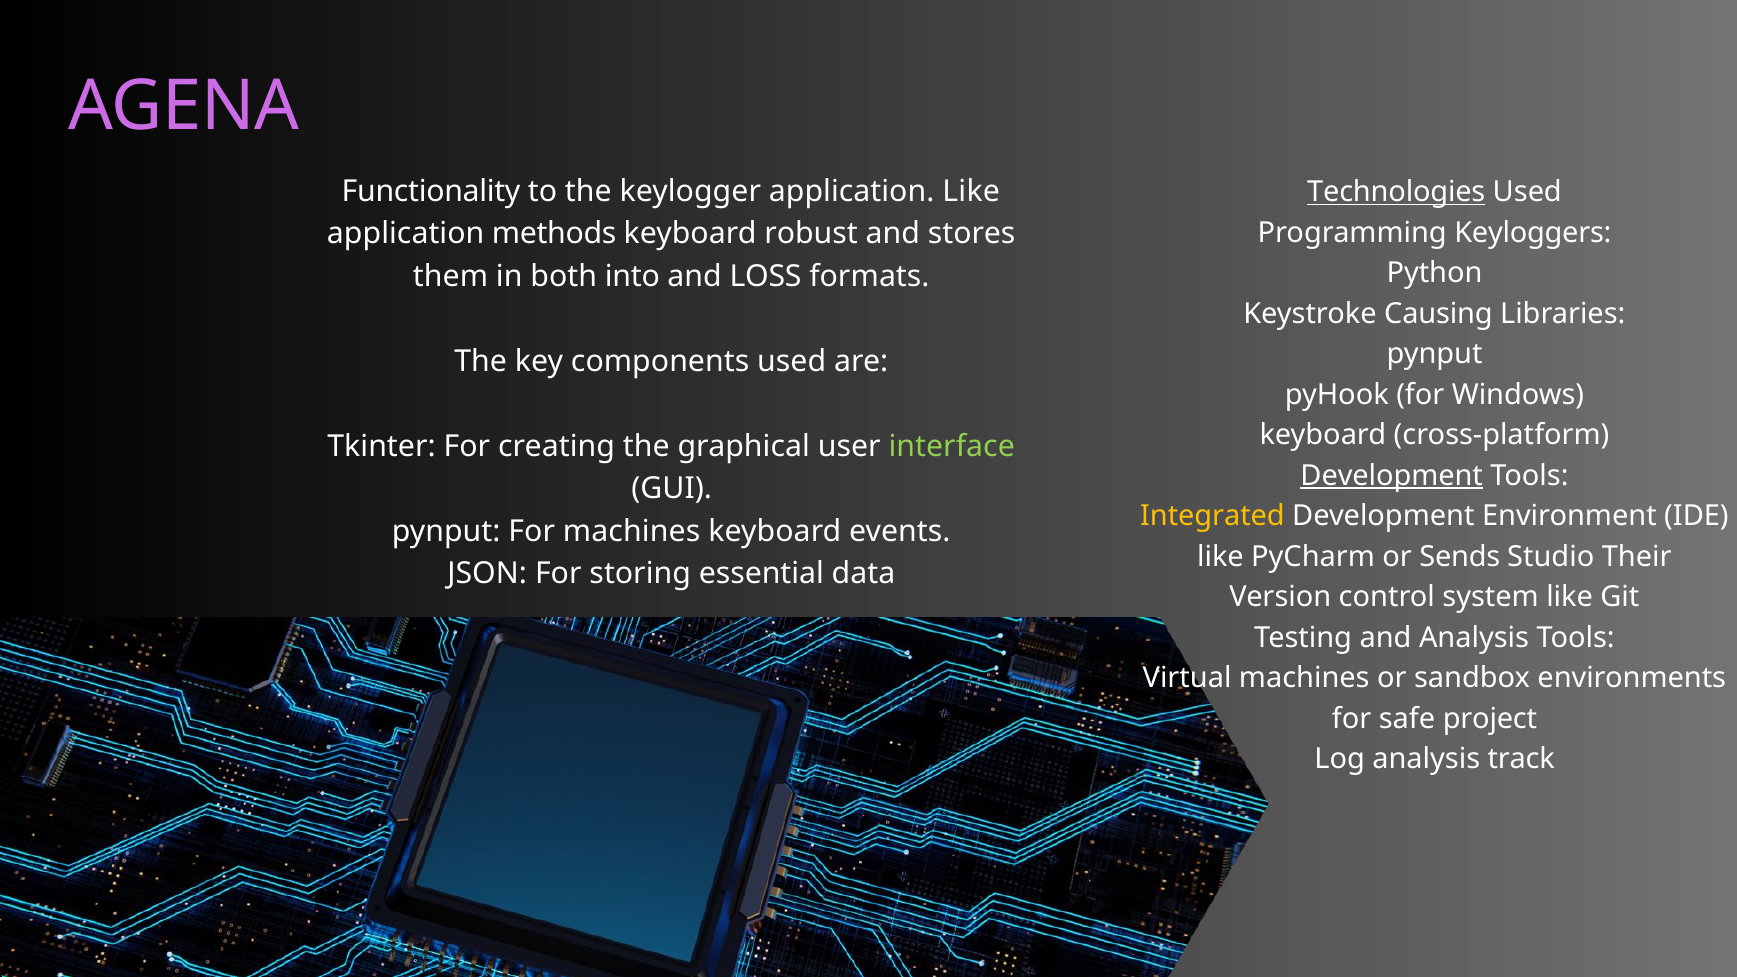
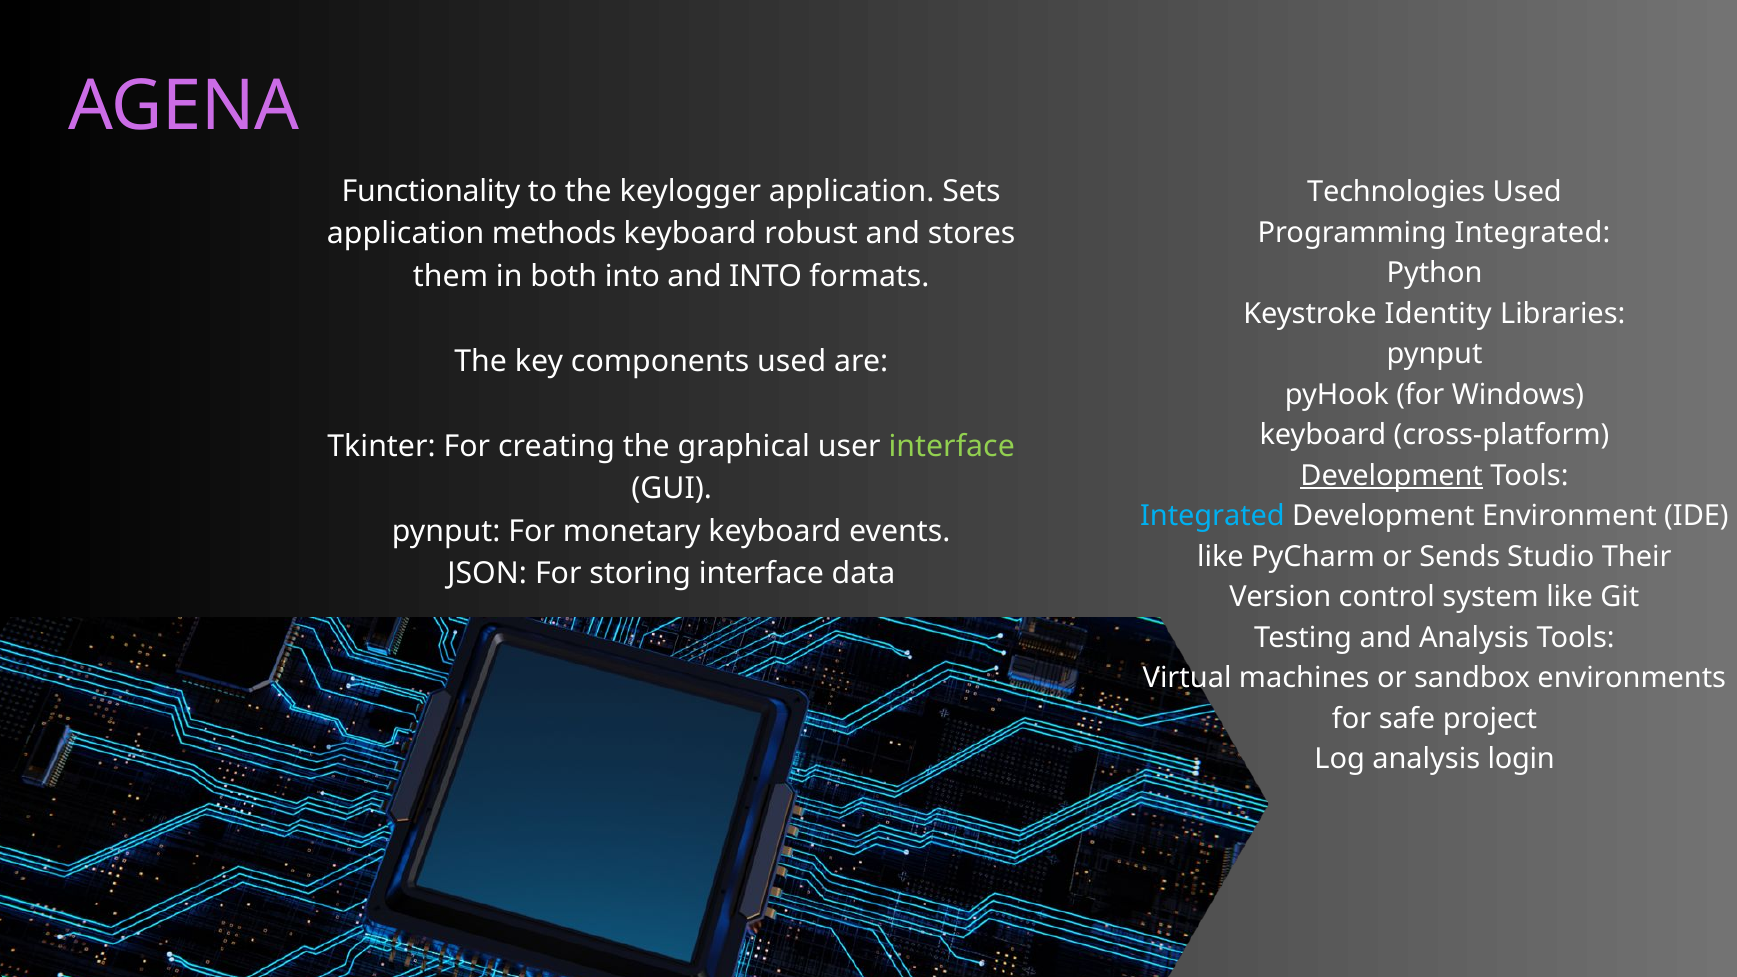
application Like: Like -> Sets
Technologies underline: present -> none
Programming Keyloggers: Keyloggers -> Integrated
and LOSS: LOSS -> INTO
Causing: Causing -> Identity
Integrated at (1212, 516) colour: yellow -> light blue
For machines: machines -> monetary
storing essential: essential -> interface
track: track -> login
